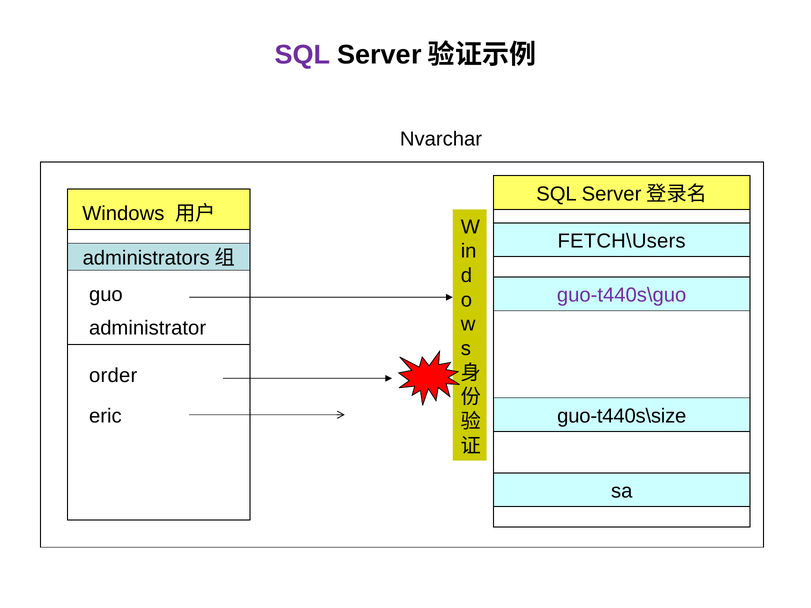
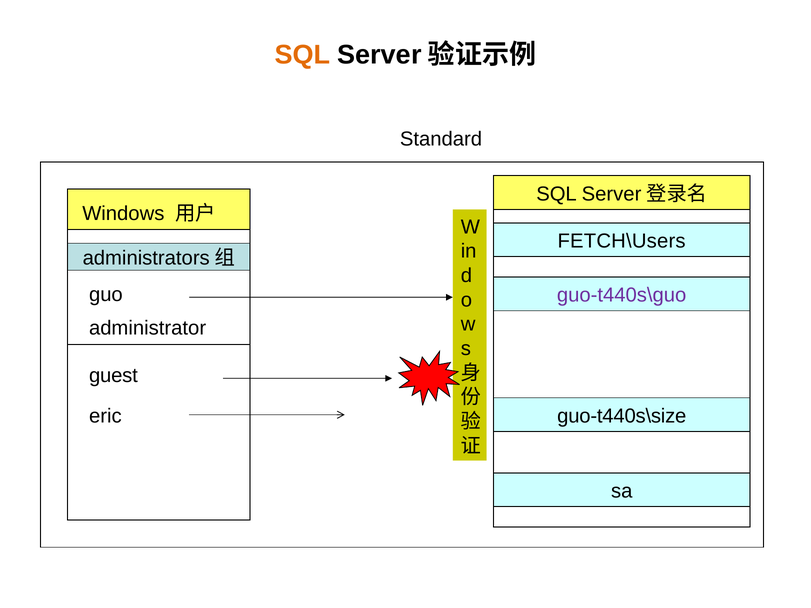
SQL at (303, 55) colour: purple -> orange
Nvarchar: Nvarchar -> Standard
order: order -> guest
